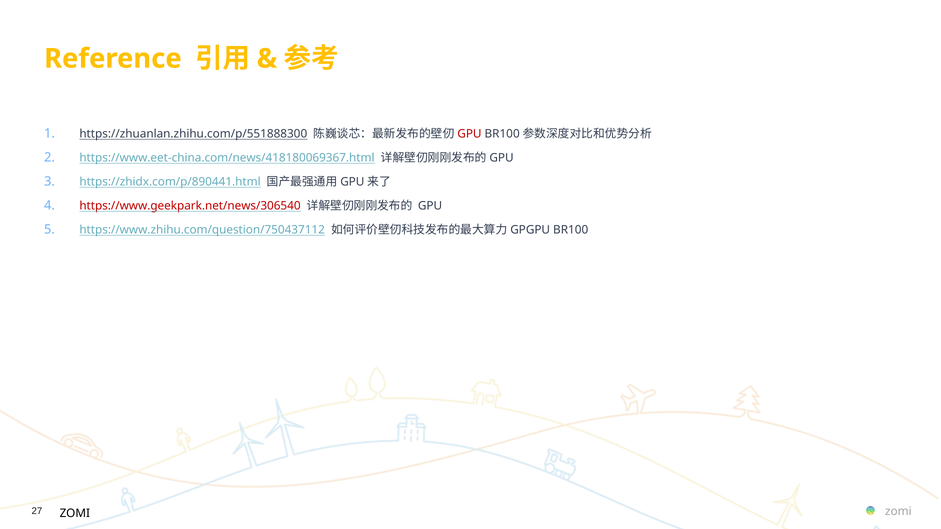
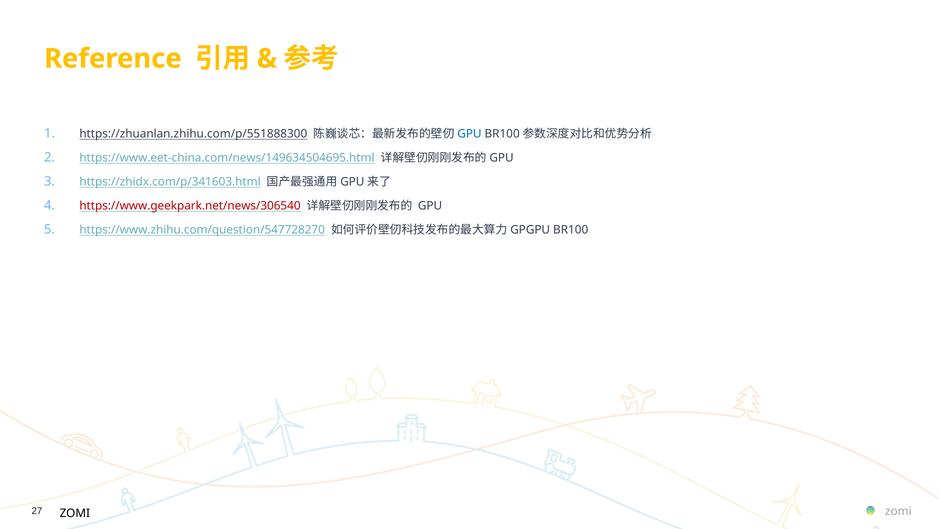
GPU at (469, 134) colour: red -> blue
https://www.eet-china.com/news/418180069367.html: https://www.eet-china.com/news/418180069367.html -> https://www.eet-china.com/news/149634504695.html
https://zhidx.com/p/890441.html: https://zhidx.com/p/890441.html -> https://zhidx.com/p/341603.html
https://www.zhihu.com/question/750437112: https://www.zhihu.com/question/750437112 -> https://www.zhihu.com/question/547728270
